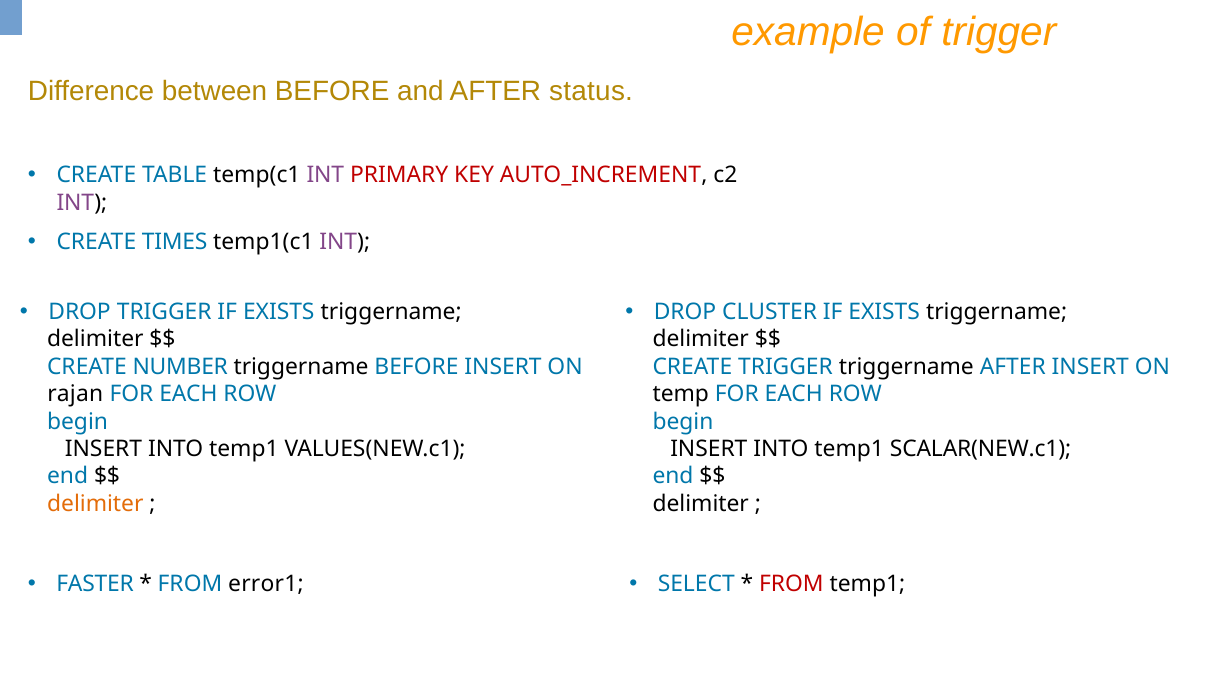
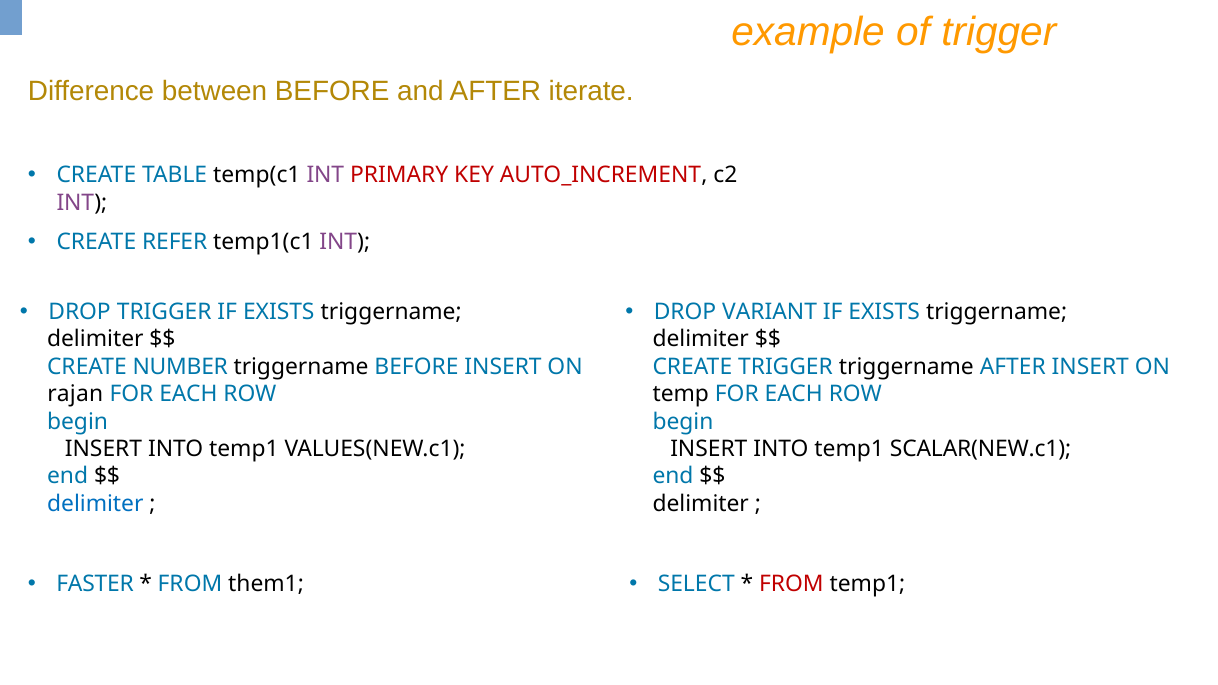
status: status -> iterate
TIMES: TIMES -> REFER
CLUSTER: CLUSTER -> VARIANT
delimiter at (95, 504) colour: orange -> blue
error1: error1 -> them1
